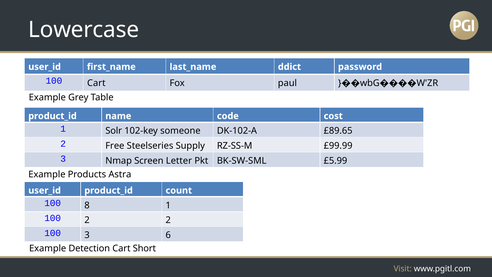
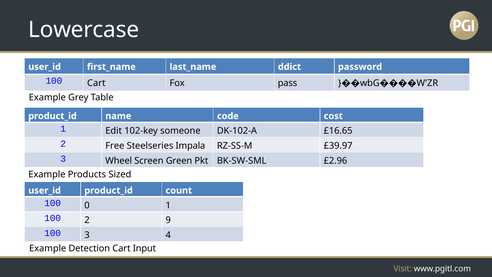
paul: paul -> pass
Solr: Solr -> Edit
£89.65: £89.65 -> £16.65
Supply: Supply -> Impala
£99.99: £99.99 -> £39.97
Nmap: Nmap -> Wheel
Letter: Letter -> Green
£5.99: £5.99 -> £2.96
Astra: Astra -> Sized
8: 8 -> 0
2 2: 2 -> 9
6: 6 -> 4
Short: Short -> Input
